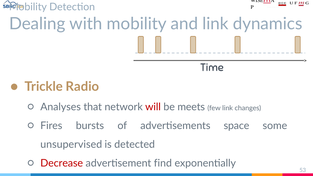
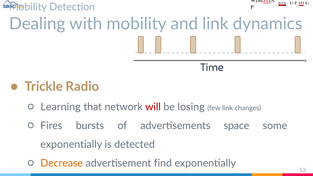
Analyses: Analyses -> Learning
meets: meets -> losing
unsupervised at (71, 144): unsupervised -> exponentially
Decrease colour: red -> orange
